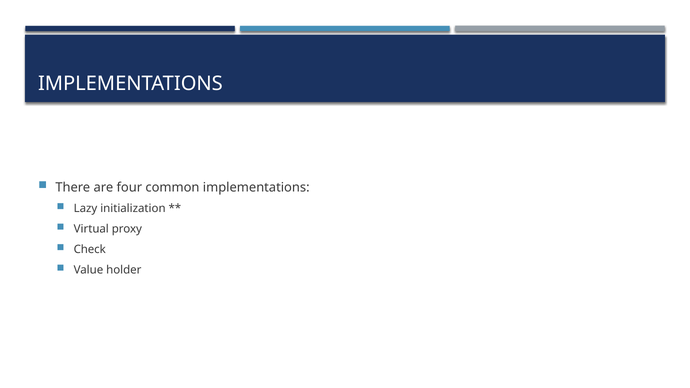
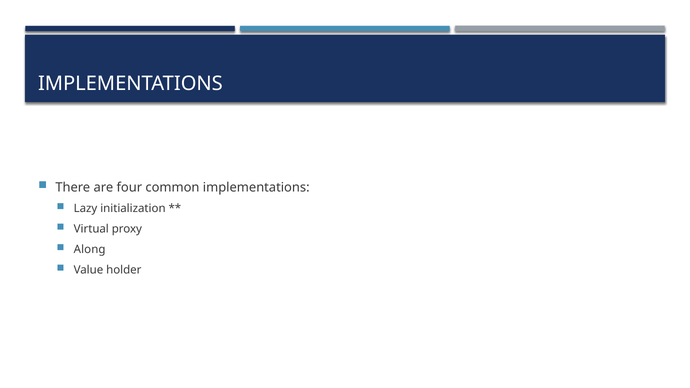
Check: Check -> Along
